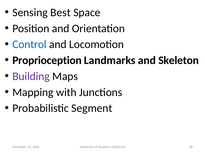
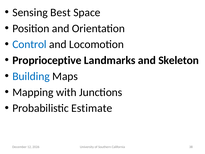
Proprioception: Proprioception -> Proprioceptive
Building colour: purple -> blue
Segment: Segment -> Estimate
